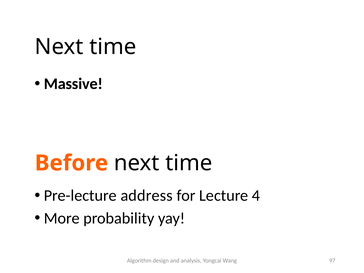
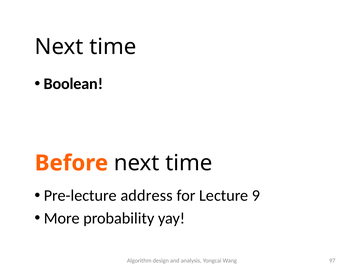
Massive: Massive -> Boolean
4: 4 -> 9
